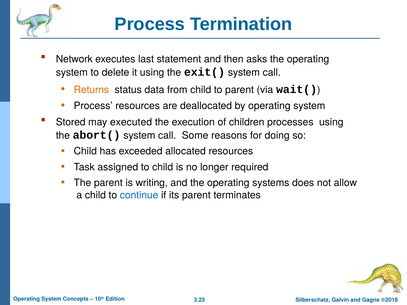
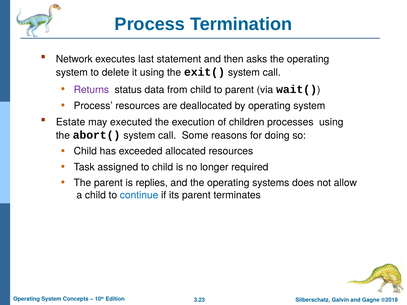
Returns colour: orange -> purple
Stored: Stored -> Estate
writing: writing -> replies
